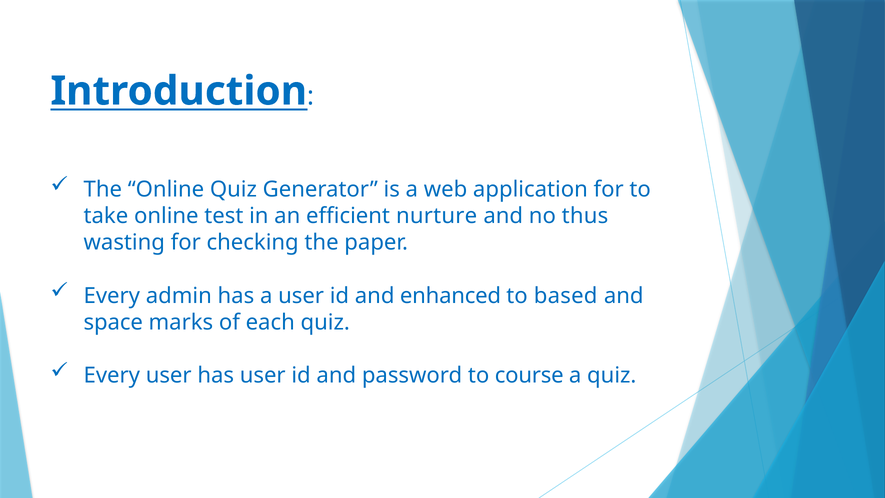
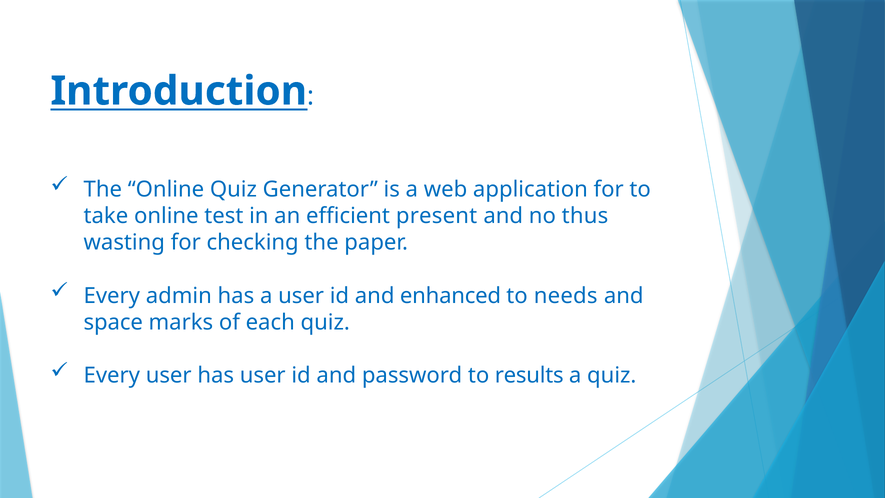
nurture: nurture -> present
based: based -> needs
course: course -> results
